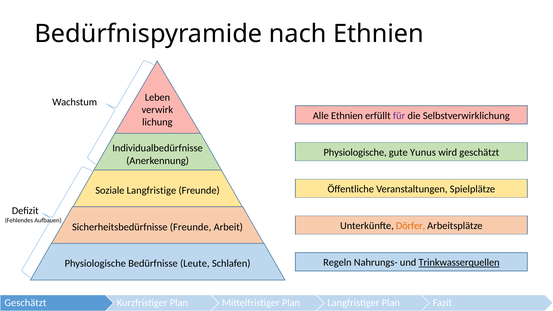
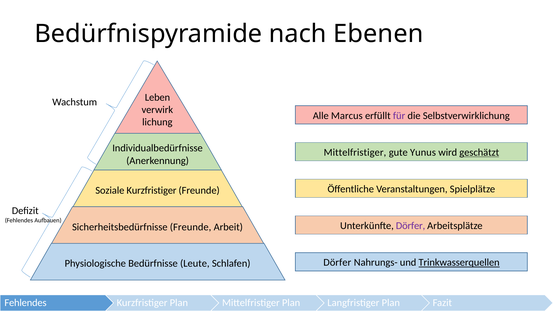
nach Ethnien: Ethnien -> Ebenen
Alle Ethnien: Ethnien -> Marcus
Physiologische at (355, 152): Physiologische -> Mittelfristiger
geschätzt at (479, 152) underline: none -> present
Soziale Langfristige: Langfristige -> Kurzfristiger
Dörfer at (411, 226) colour: orange -> purple
Regeln at (337, 263): Regeln -> Dörfer
Geschätzt at (25, 303): Geschätzt -> Fehlendes
